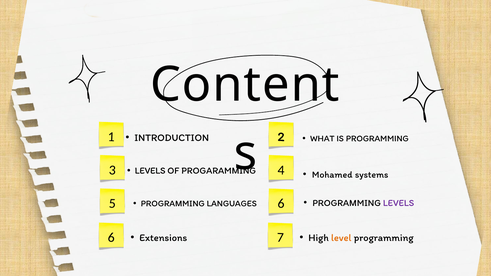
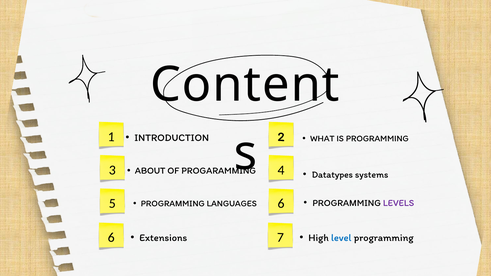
LEVELS at (150, 171): LEVELS -> ABOUT
Mohamed: Mohamed -> Datatypes
level colour: orange -> blue
